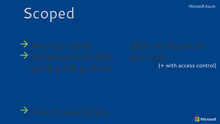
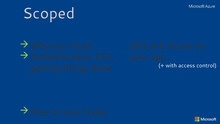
601: 601 -> 151
Odata: Odata -> Codes
